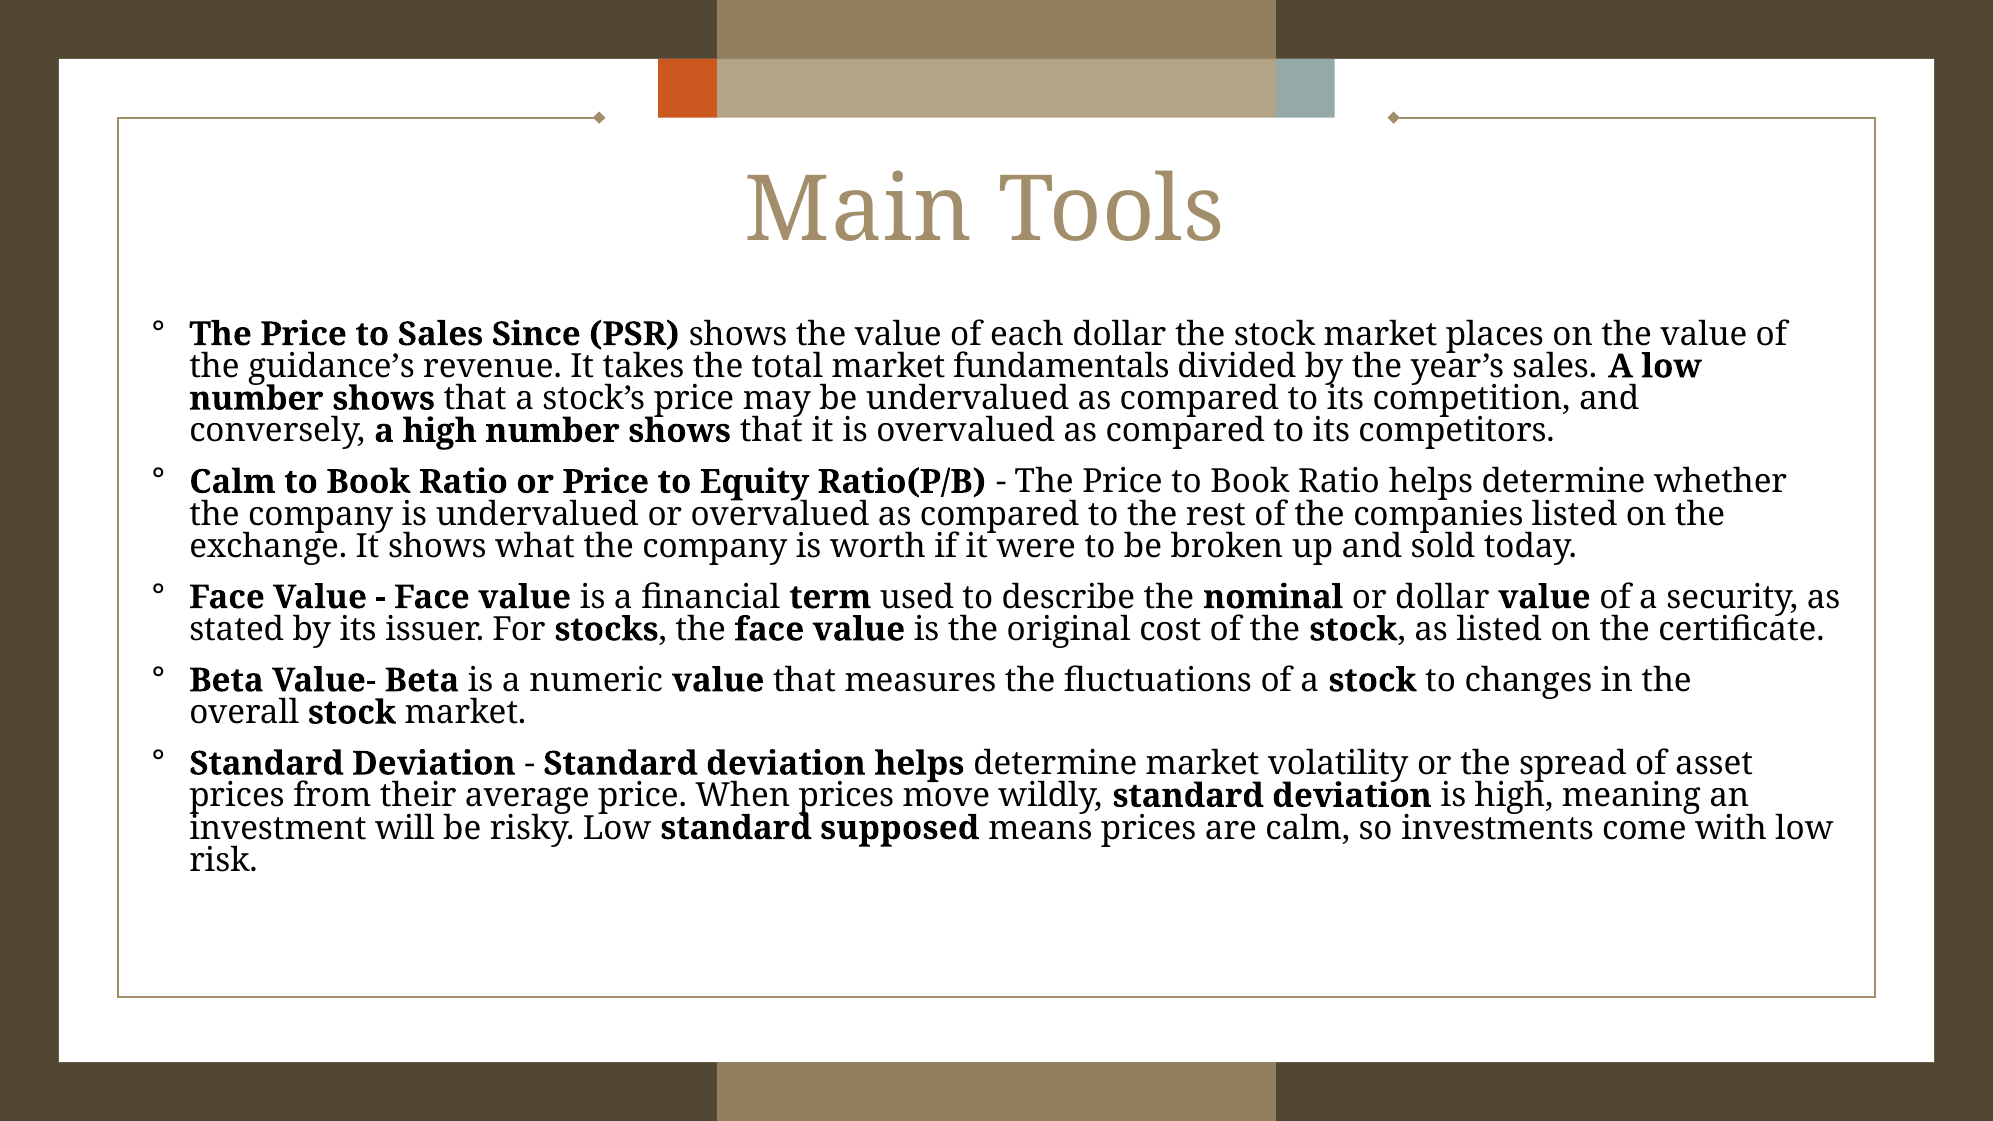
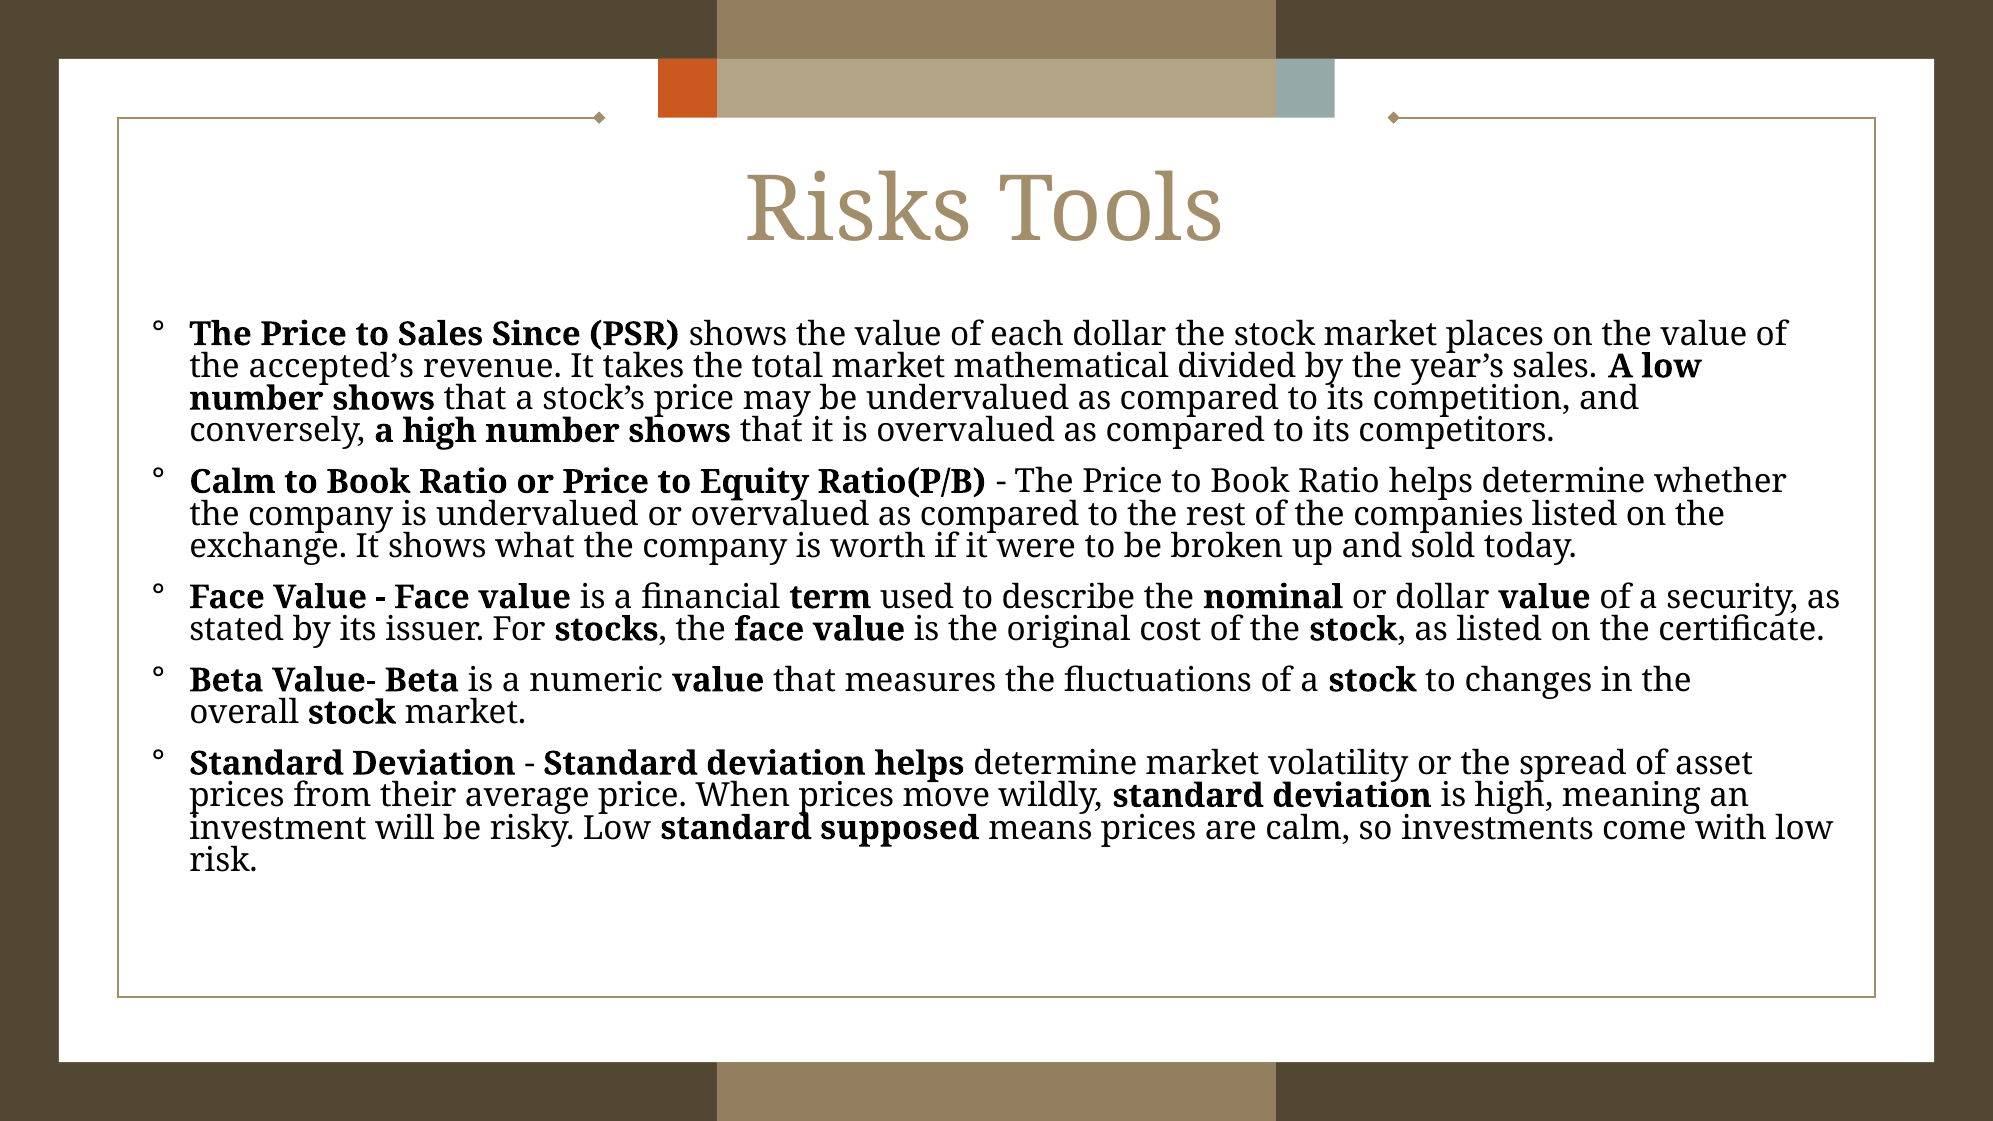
Main: Main -> Risks
guidance’s: guidance’s -> accepted’s
fundamentals: fundamentals -> mathematical
